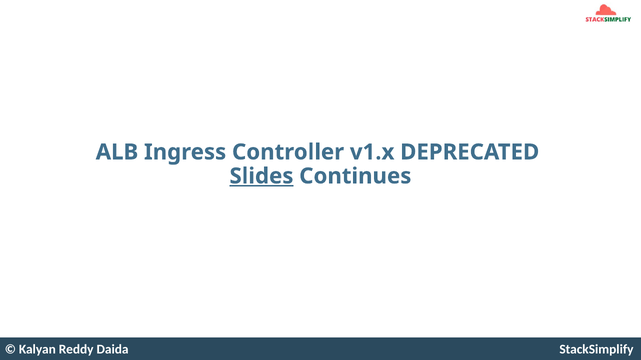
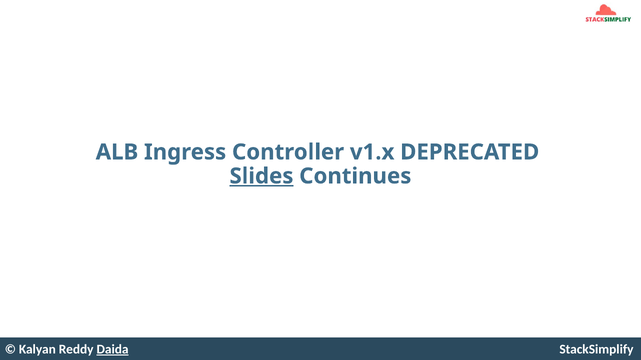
Daida underline: none -> present
